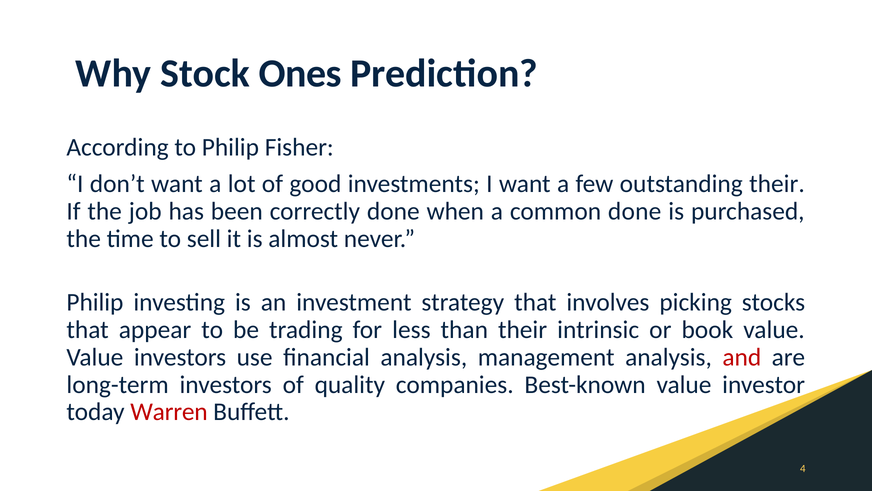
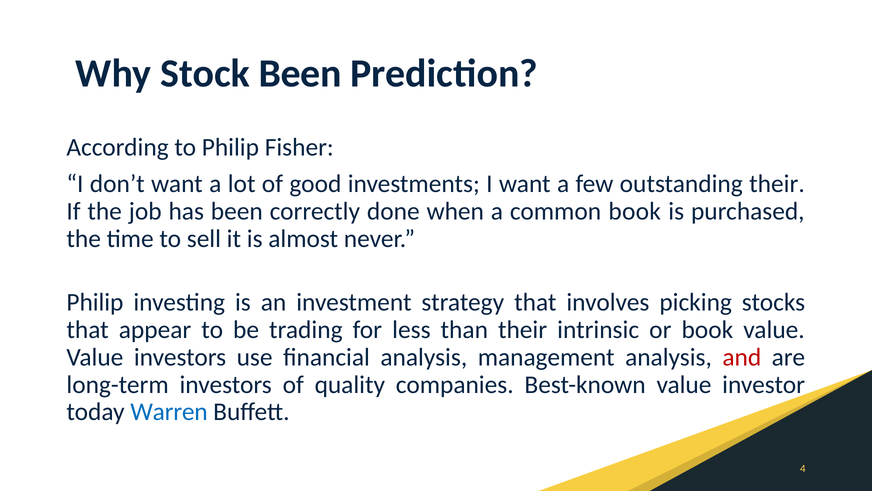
Stock Ones: Ones -> Been
common done: done -> book
Warren colour: red -> blue
